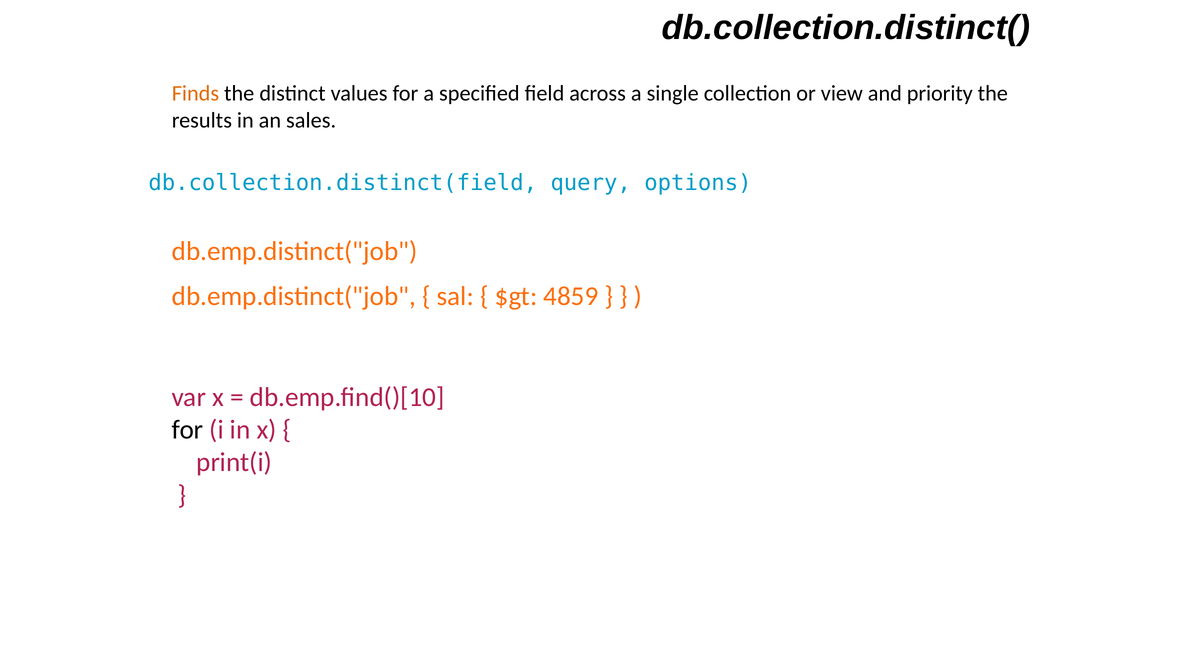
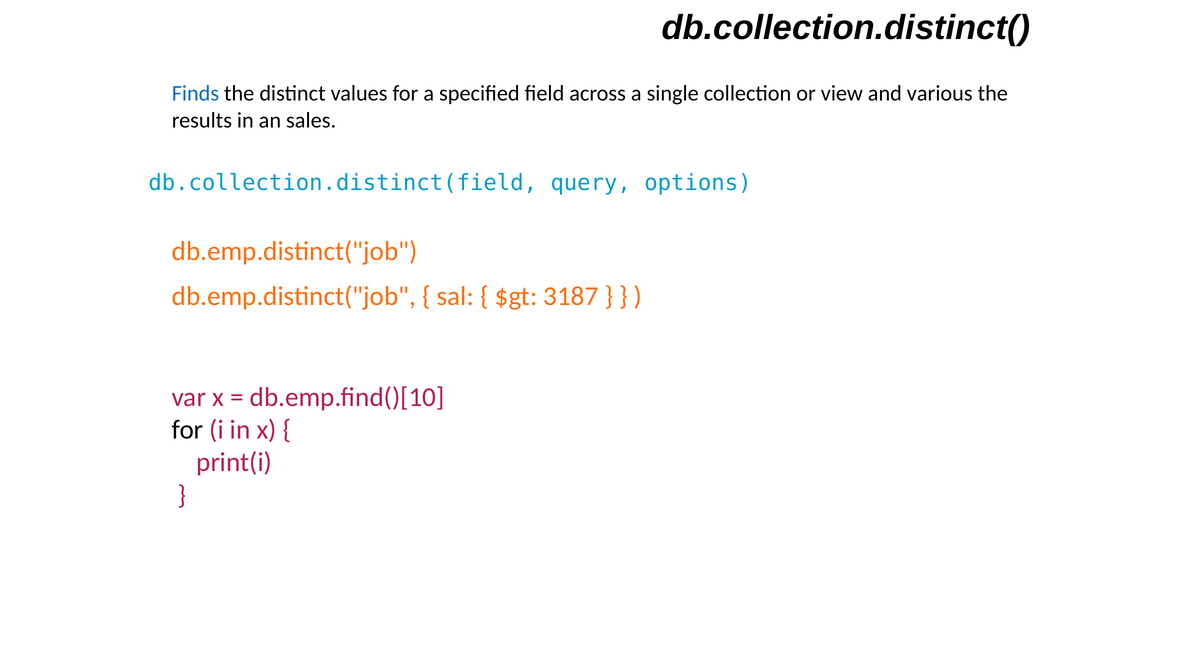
Finds colour: orange -> blue
priority: priority -> various
4859: 4859 -> 3187
